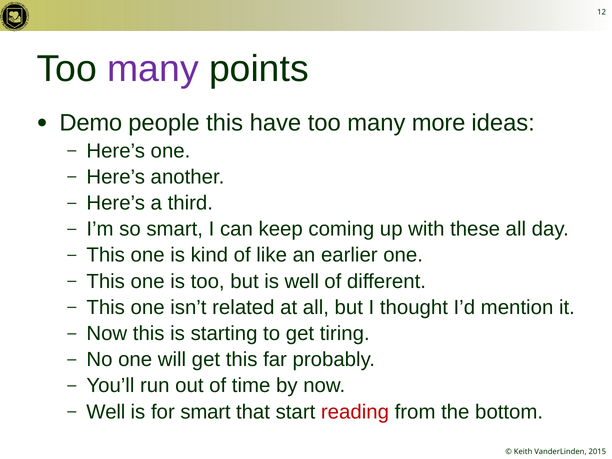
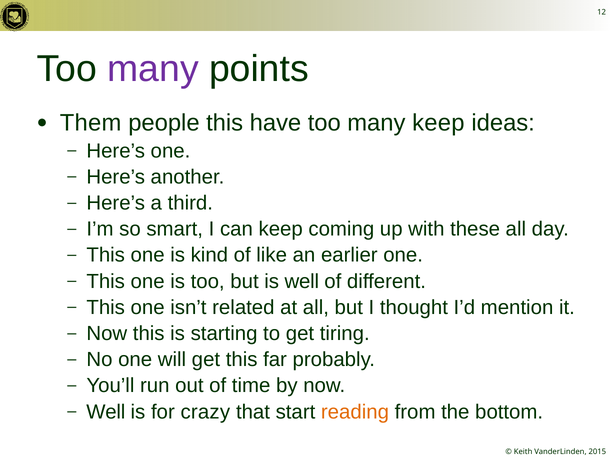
Demo: Demo -> Them
many more: more -> keep
for smart: smart -> crazy
reading colour: red -> orange
